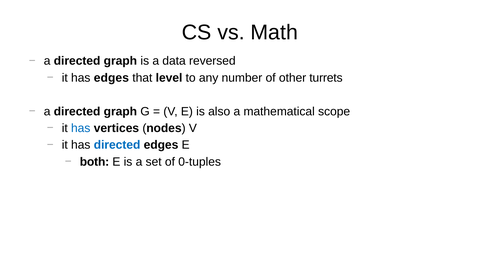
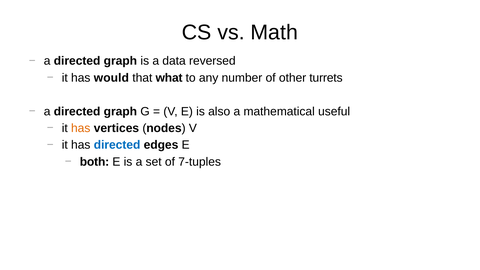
has edges: edges -> would
level: level -> what
scope: scope -> useful
has at (81, 128) colour: blue -> orange
0-tuples: 0-tuples -> 7-tuples
